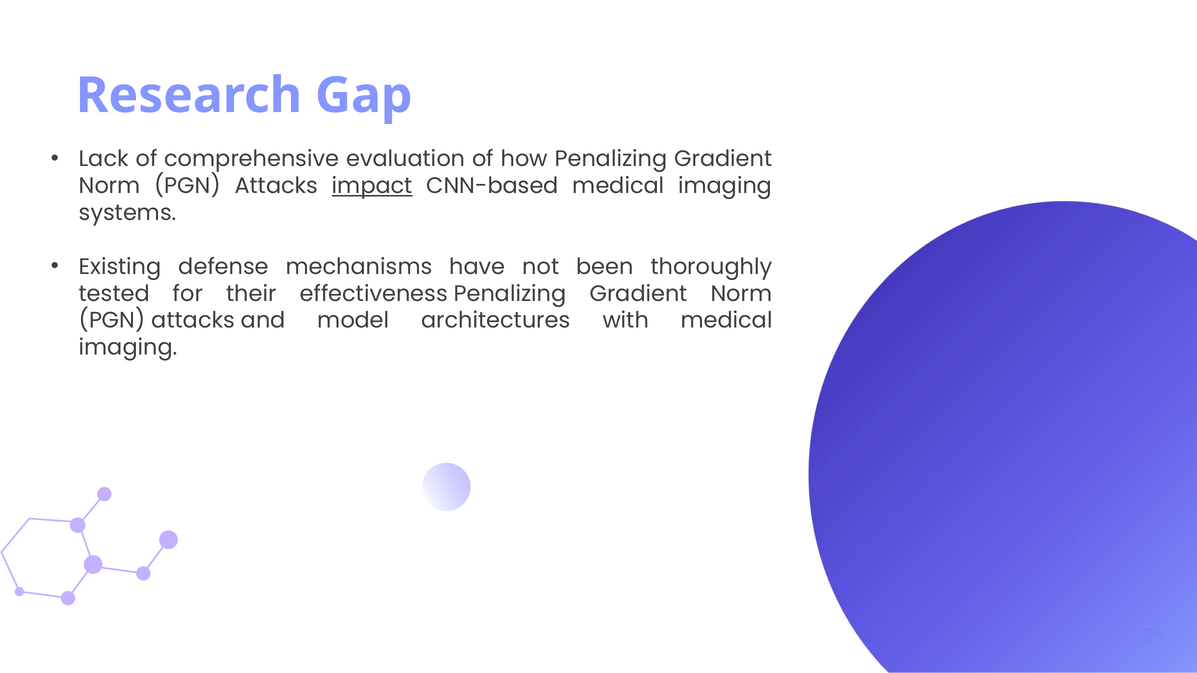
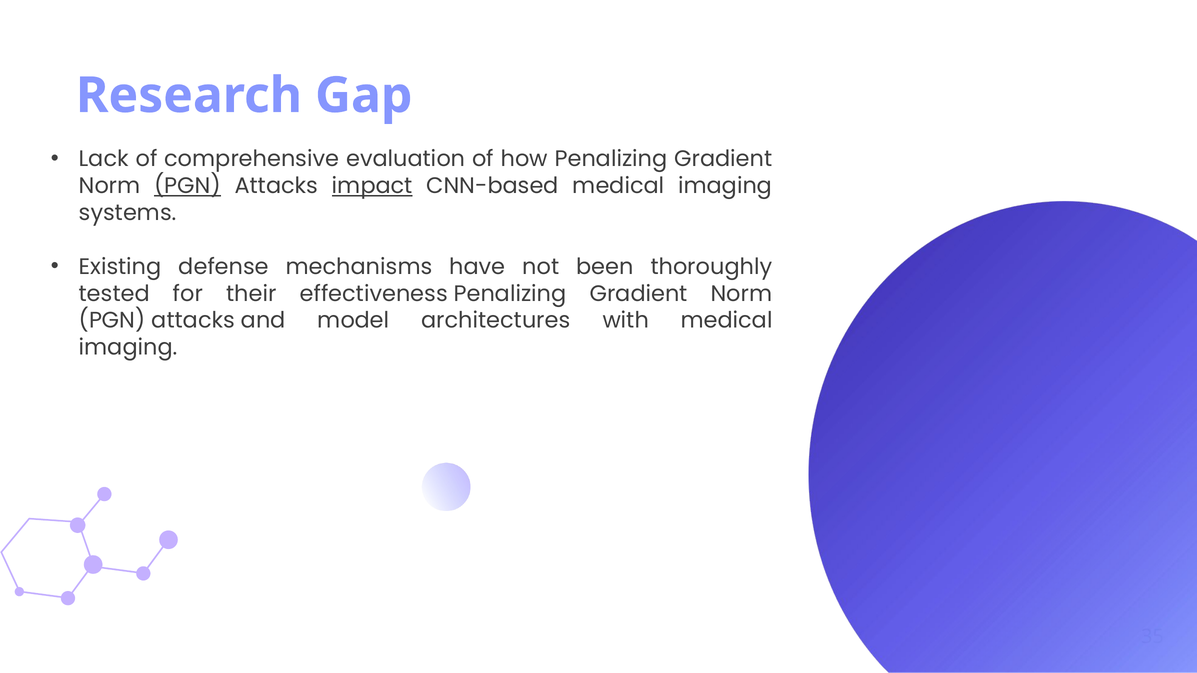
PGN at (188, 186) underline: none -> present
